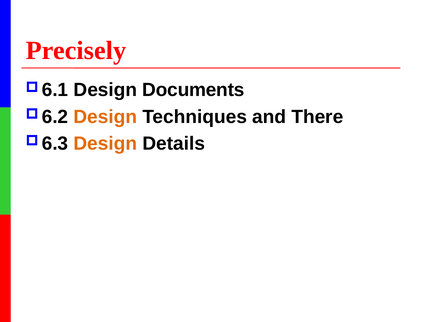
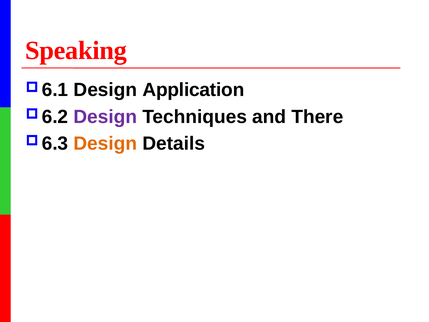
Precisely: Precisely -> Speaking
Documents: Documents -> Application
Design at (105, 117) colour: orange -> purple
